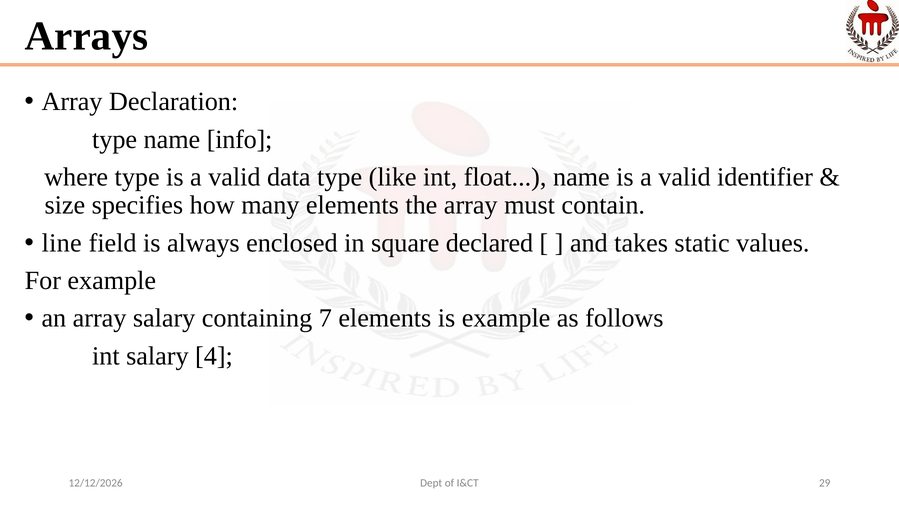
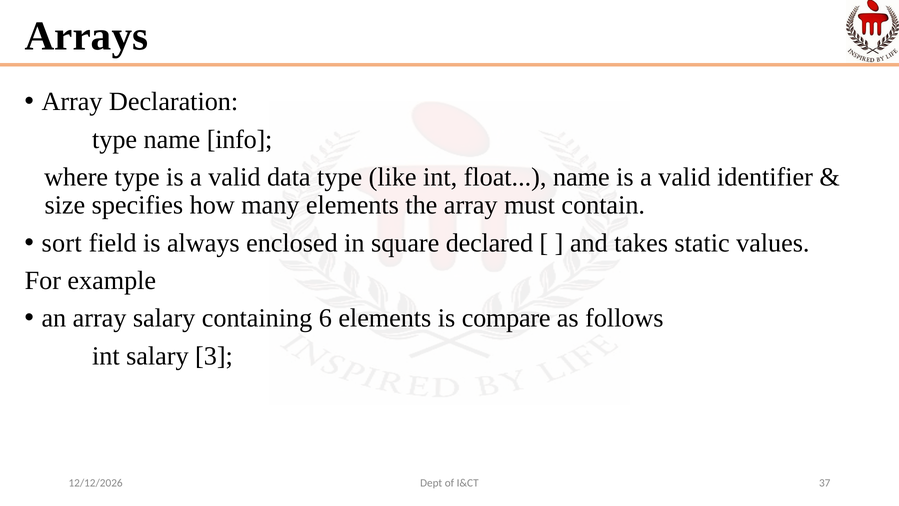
line: line -> sort
7: 7 -> 6
is example: example -> compare
4: 4 -> 3
29: 29 -> 37
